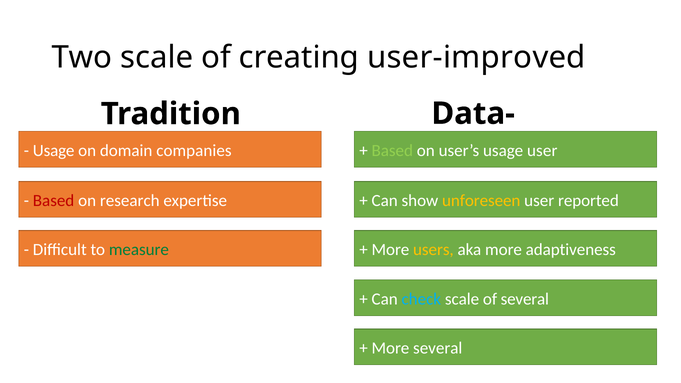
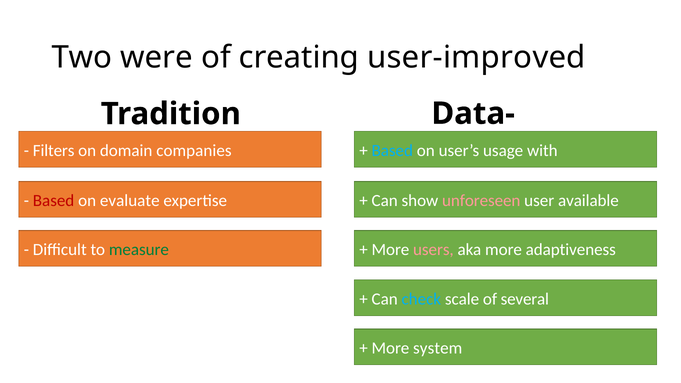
Two scale: scale -> were
Usage at (54, 151): Usage -> Filters
Based at (392, 151) colour: light green -> light blue
user at (542, 151): user -> with
research: research -> evaluate
unforeseen colour: yellow -> pink
reported: reported -> available
users colour: yellow -> pink
More several: several -> system
